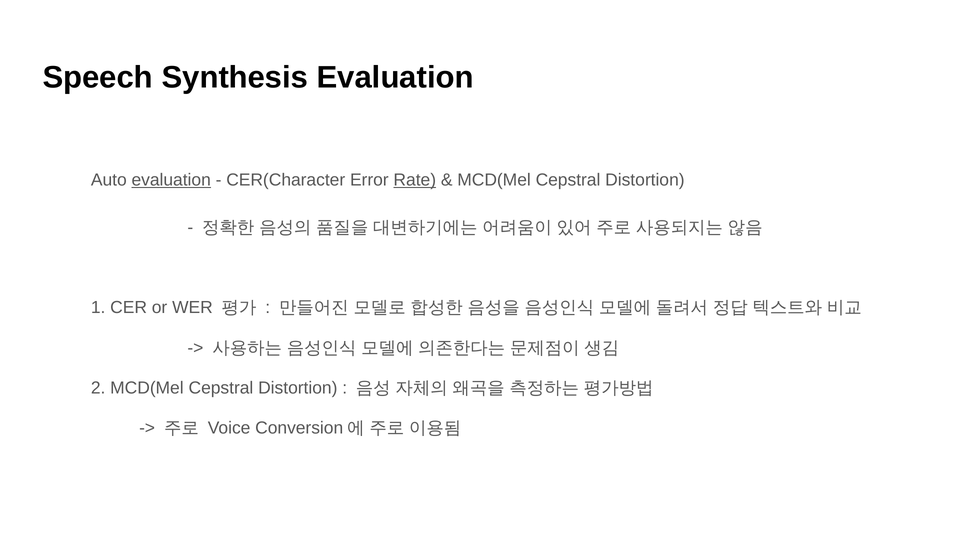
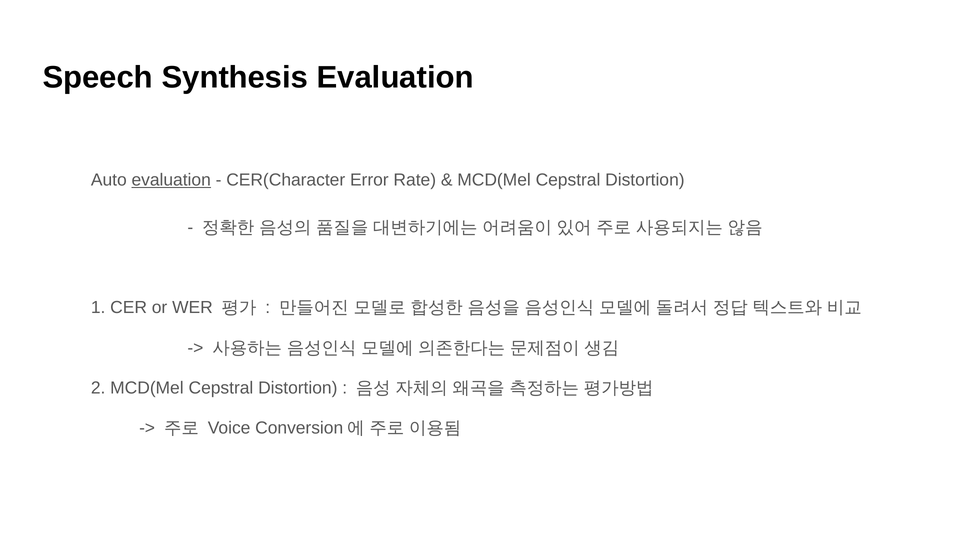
Rate underline: present -> none
